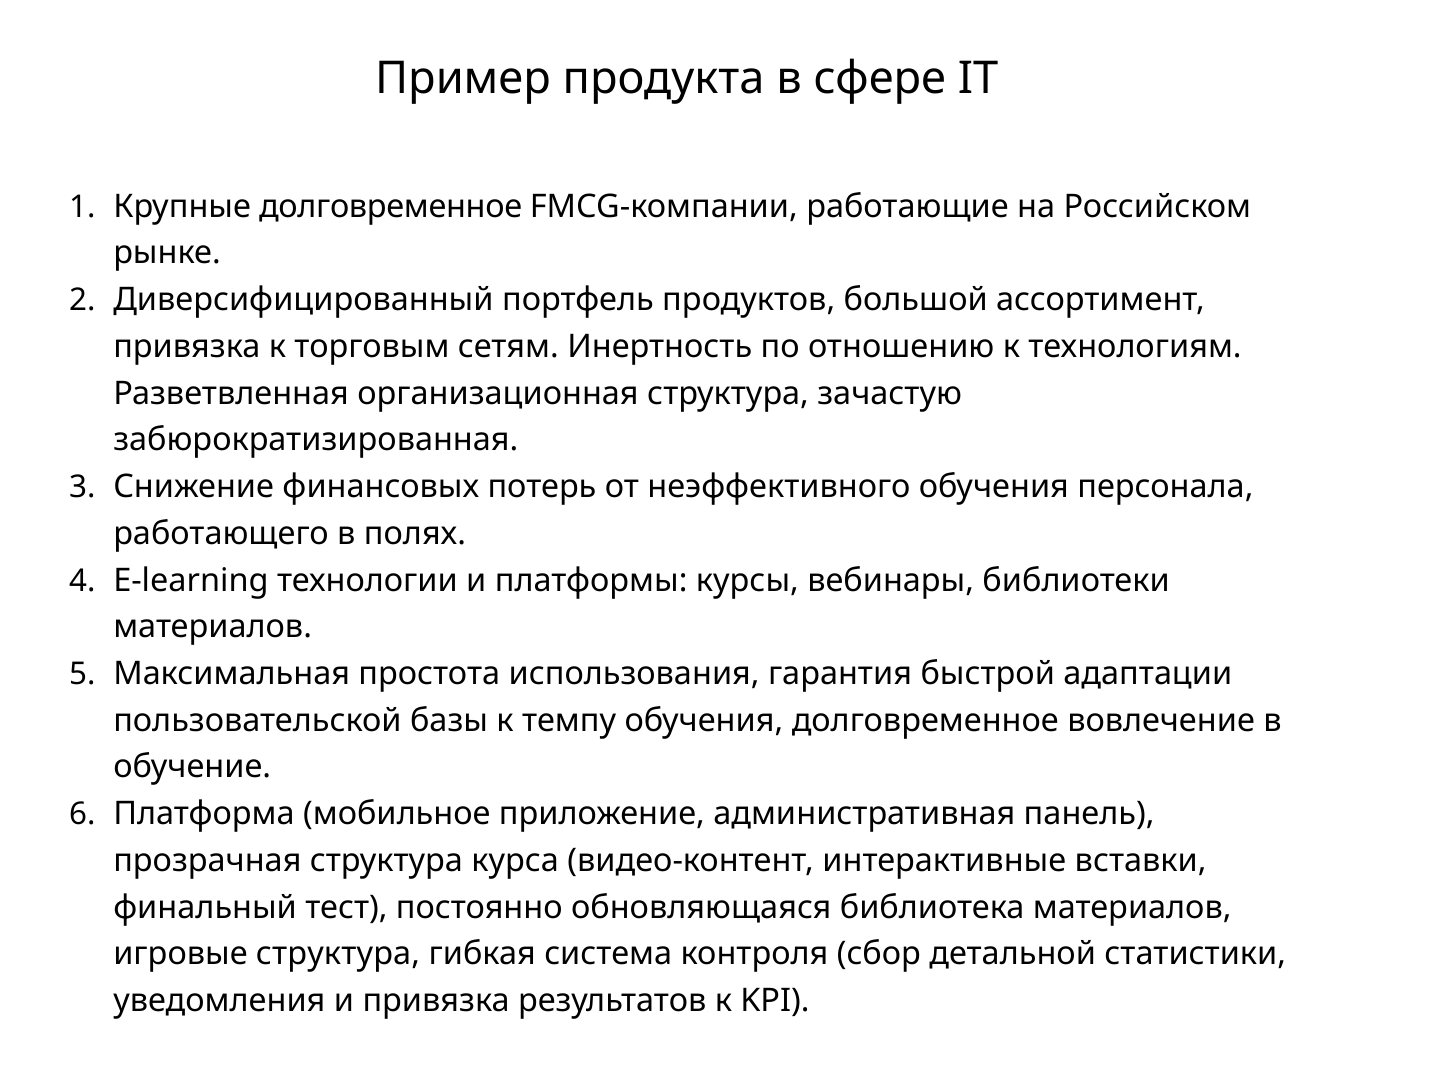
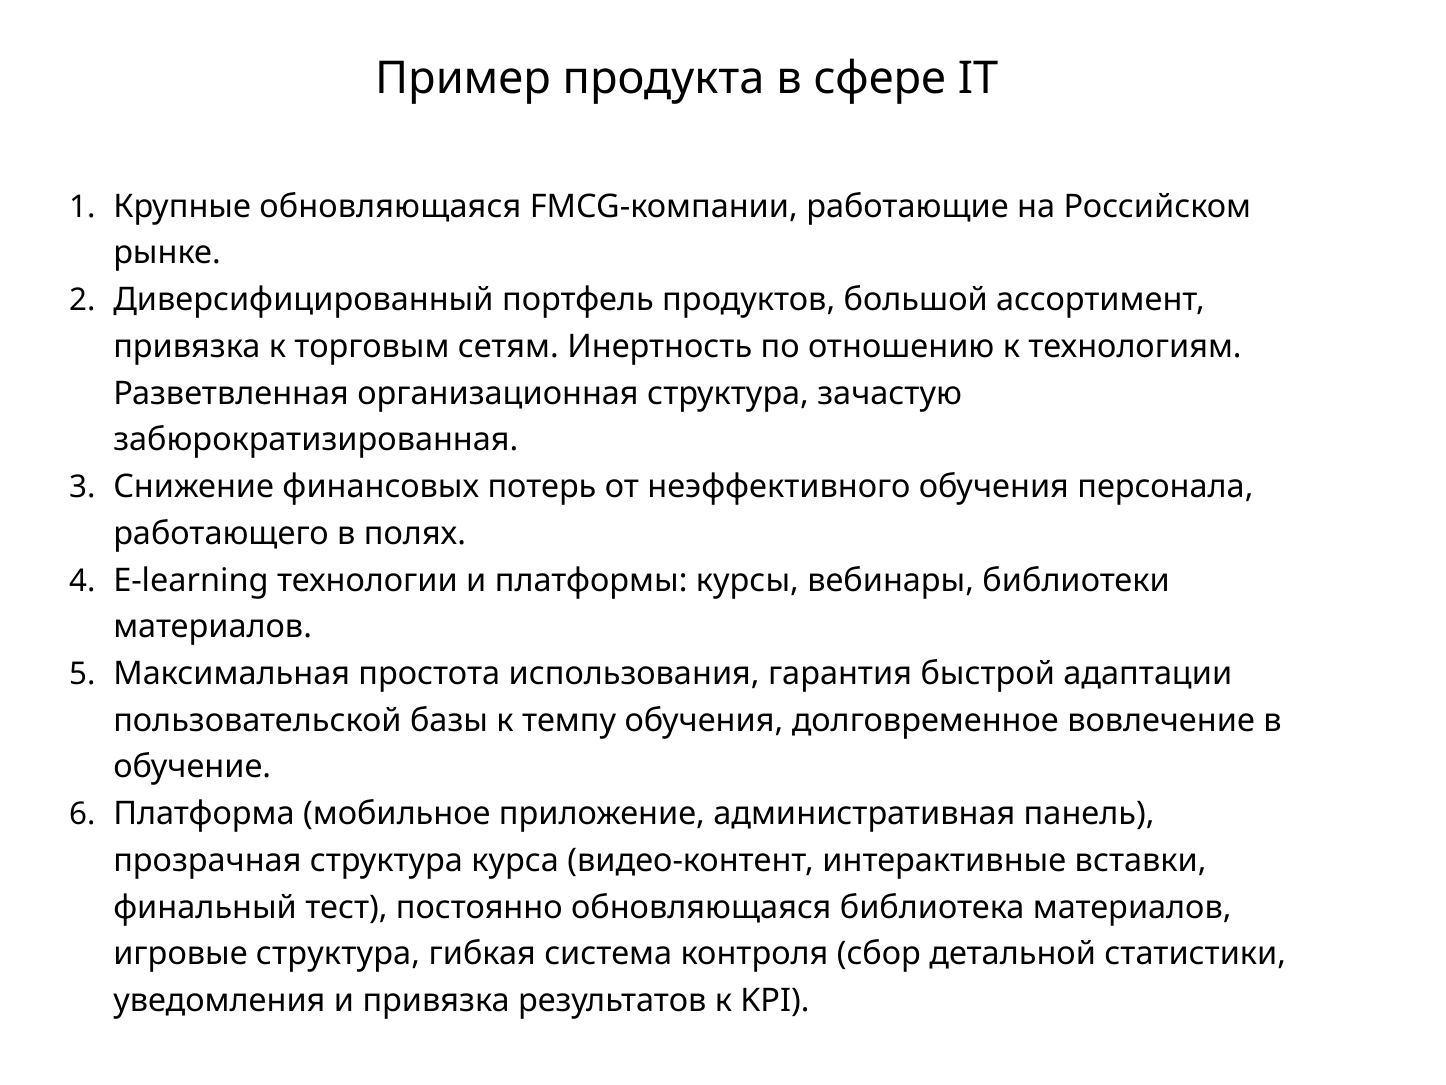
Крупные долговременное: долговременное -> обновляющаяся
